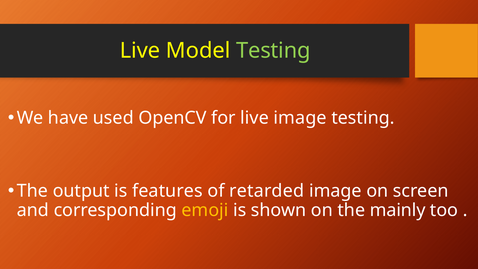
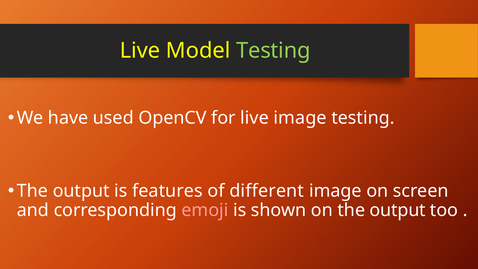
retarded: retarded -> different
emoji colour: yellow -> pink
on the mainly: mainly -> output
